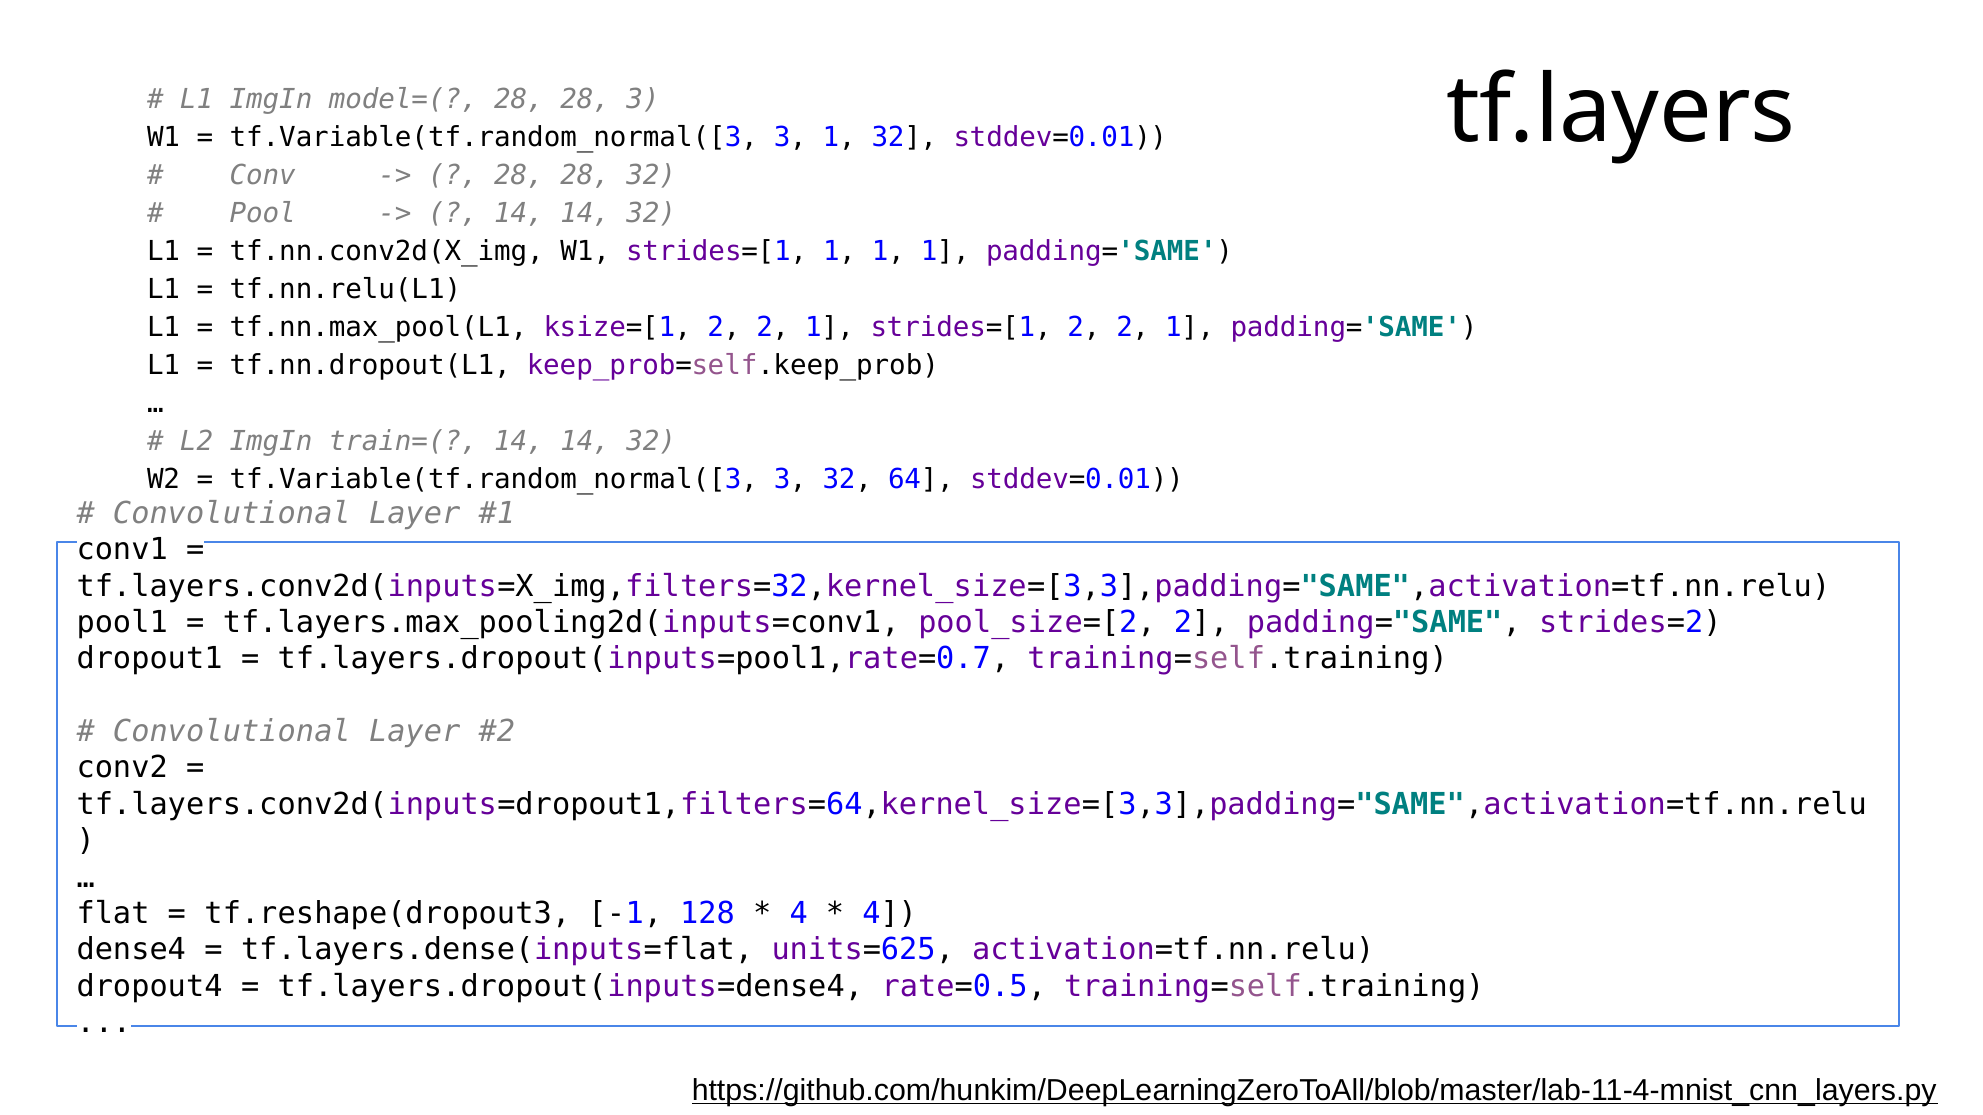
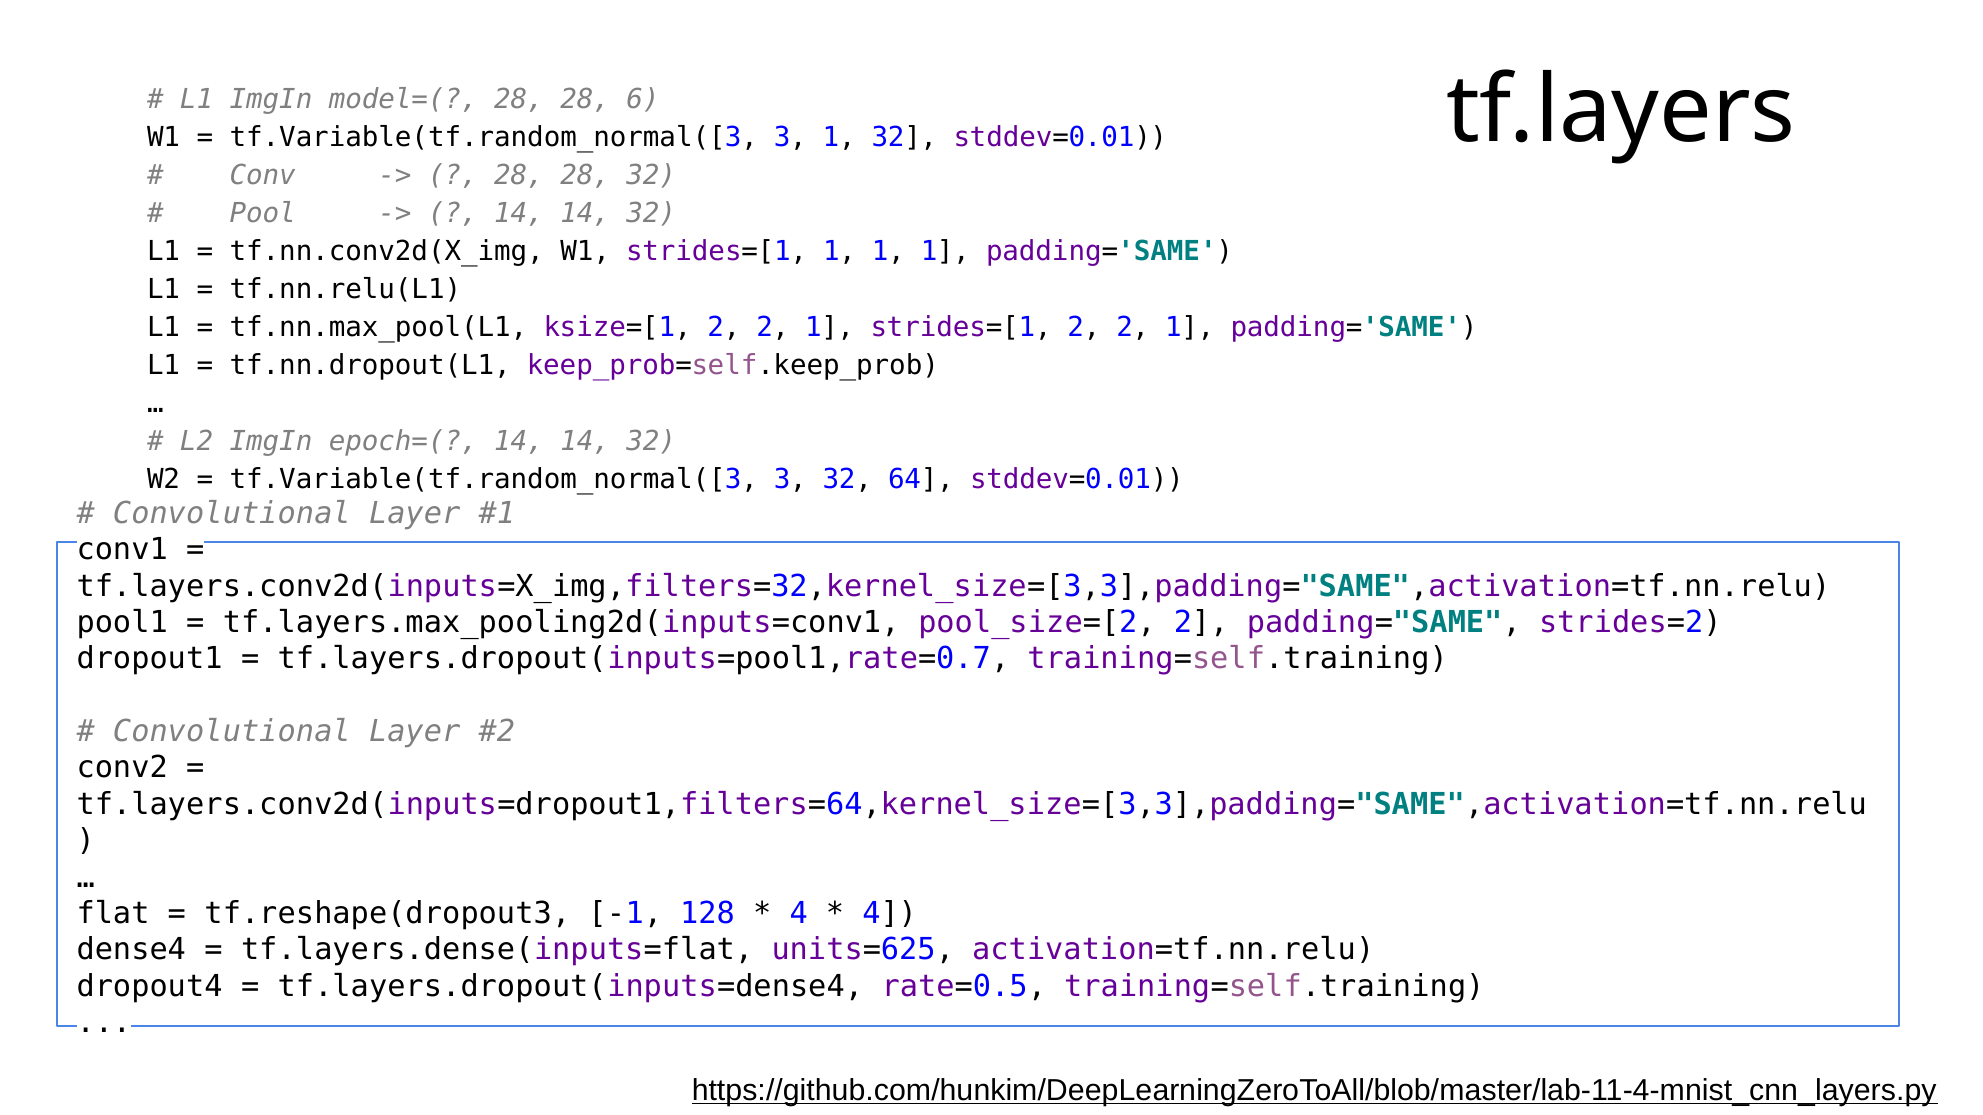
28 3: 3 -> 6
train=(: train=( -> epoch=(
